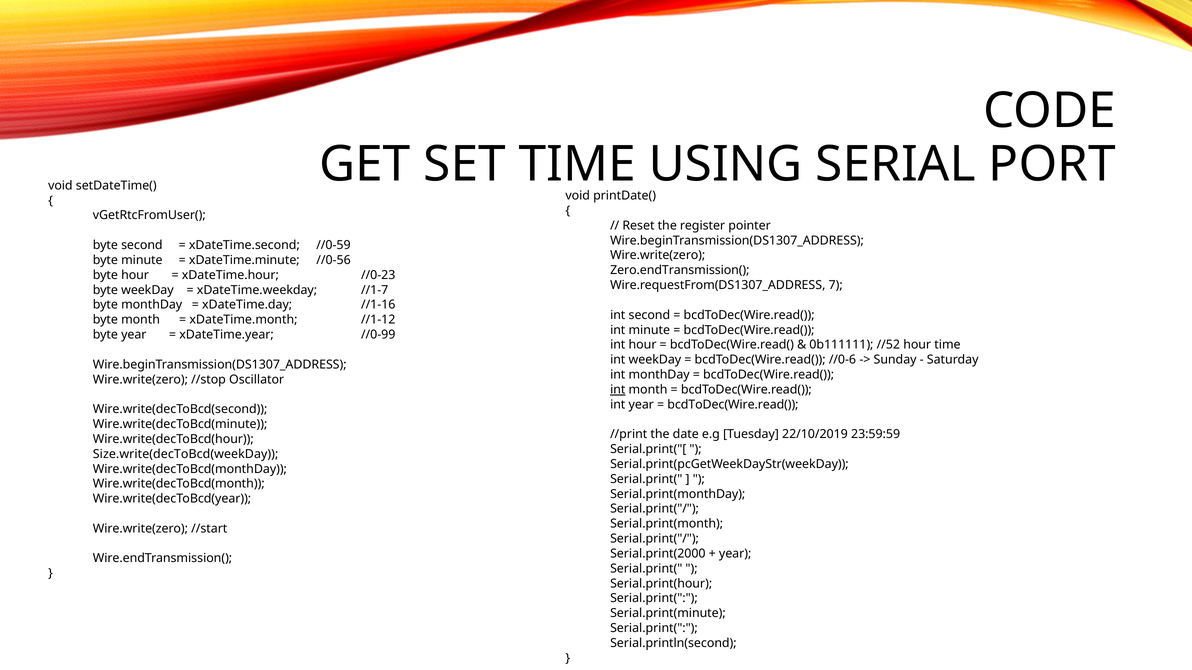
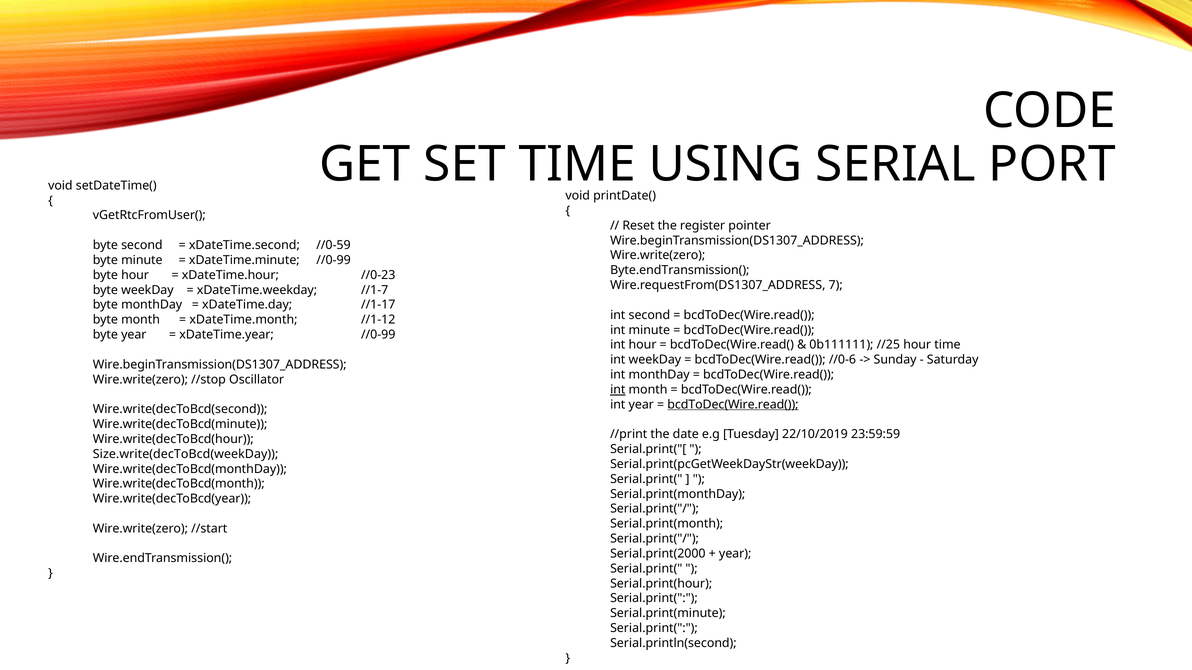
xDateTime.minute //0-56: //0-56 -> //0-99
Zero.endTransmission(: Zero.endTransmission( -> Byte.endTransmission(
//1-16: //1-16 -> //1-17
//52: //52 -> //25
bcdToDec(Wire.read( at (733, 405) underline: none -> present
